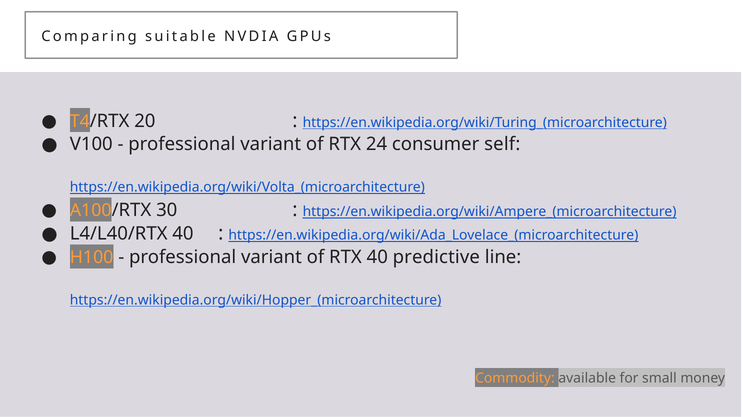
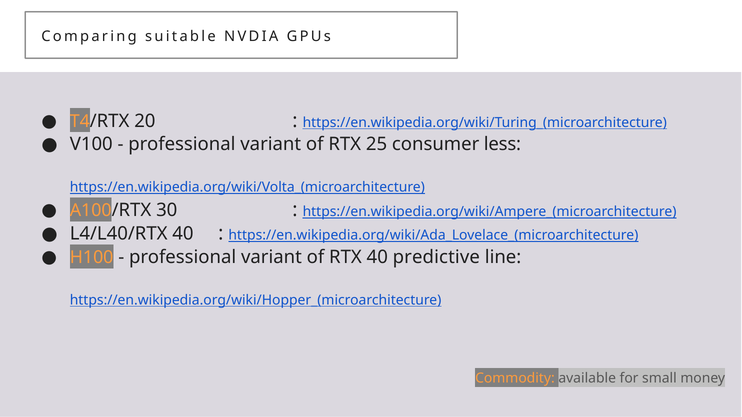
24: 24 -> 25
self: self -> less
